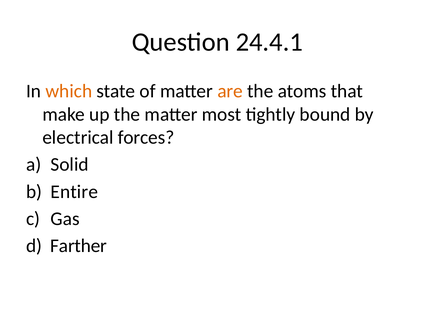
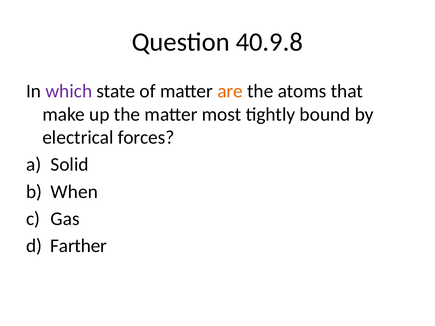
24.4.1: 24.4.1 -> 40.9.8
which colour: orange -> purple
Entire: Entire -> When
